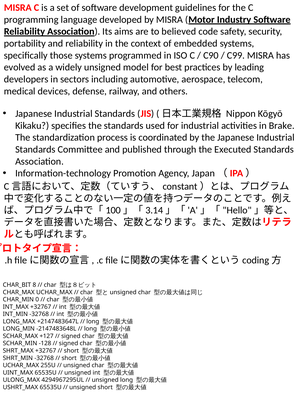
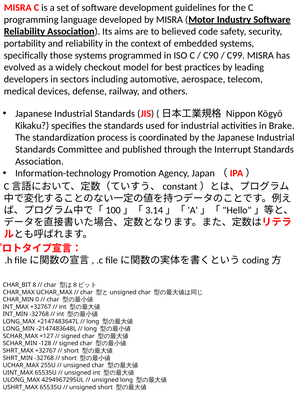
widely unsigned: unsigned -> checkout
Executed: Executed -> Interrupt
